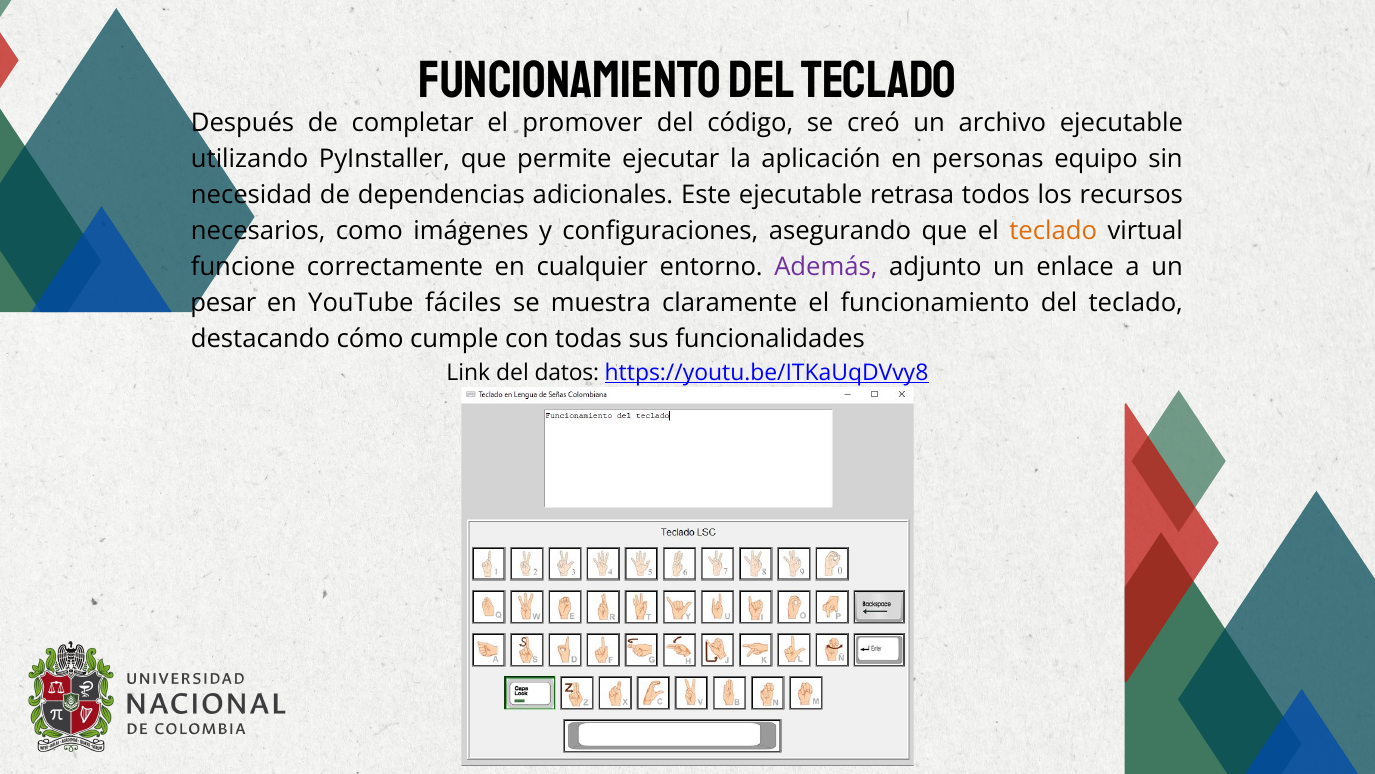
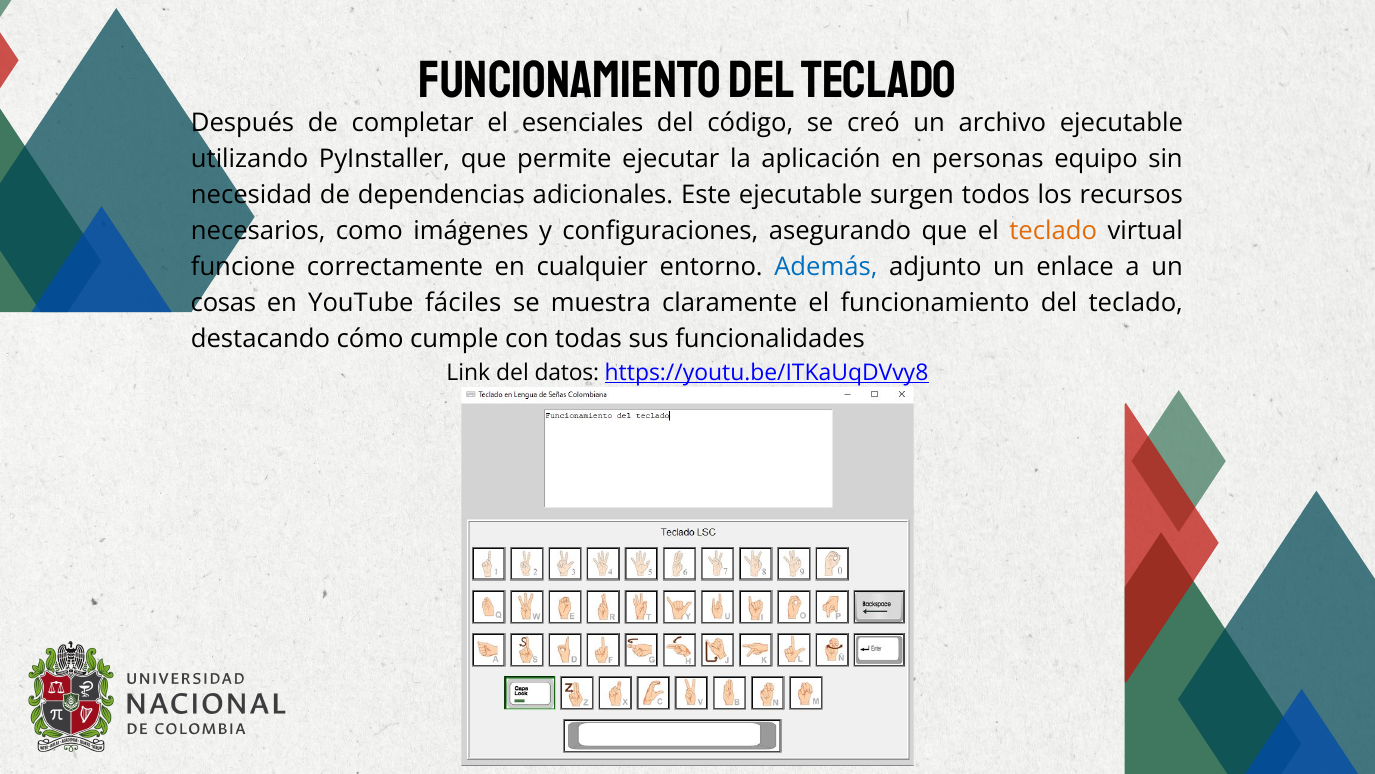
promover: promover -> esenciales
retrasa: retrasa -> surgen
Además colour: purple -> blue
pesar: pesar -> cosas
